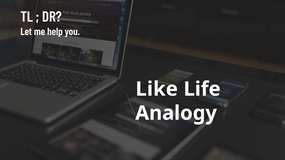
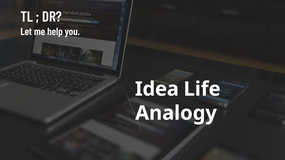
Like: Like -> Idea
